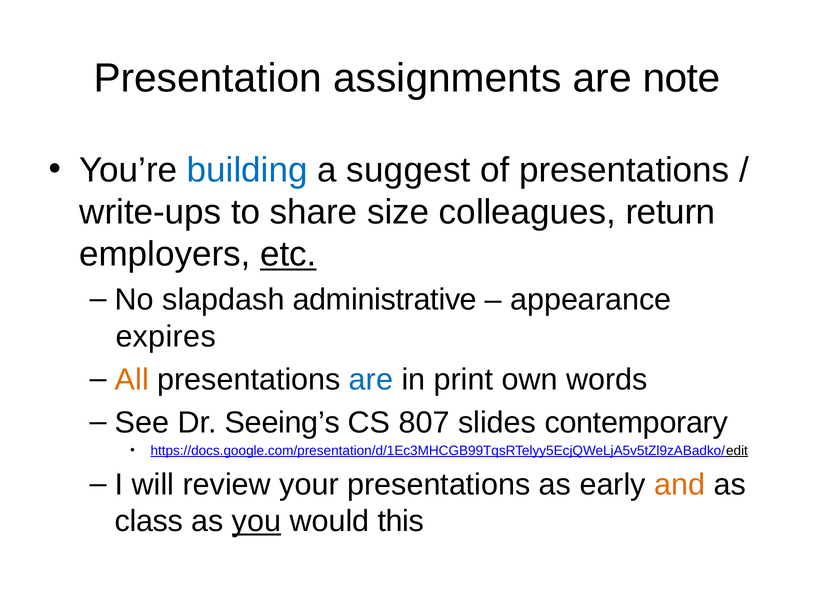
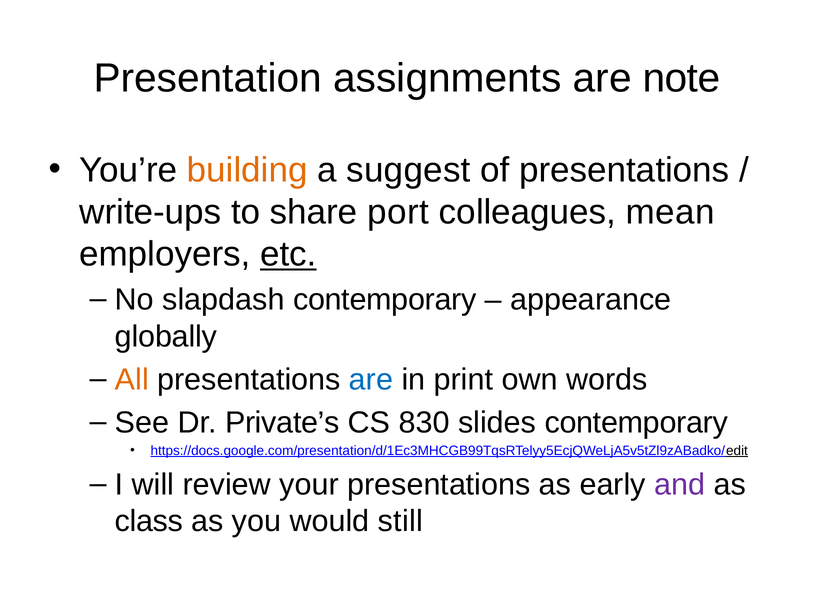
building colour: blue -> orange
size: size -> port
return: return -> mean
slapdash administrative: administrative -> contemporary
expires: expires -> globally
Seeing’s: Seeing’s -> Private’s
807: 807 -> 830
and colour: orange -> purple
you underline: present -> none
this: this -> still
